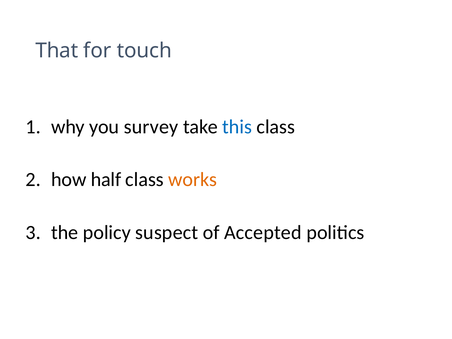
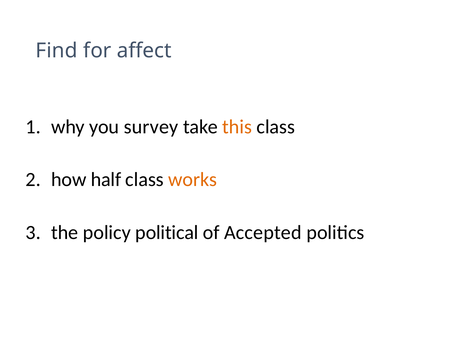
That: That -> Find
touch: touch -> affect
this colour: blue -> orange
suspect: suspect -> political
